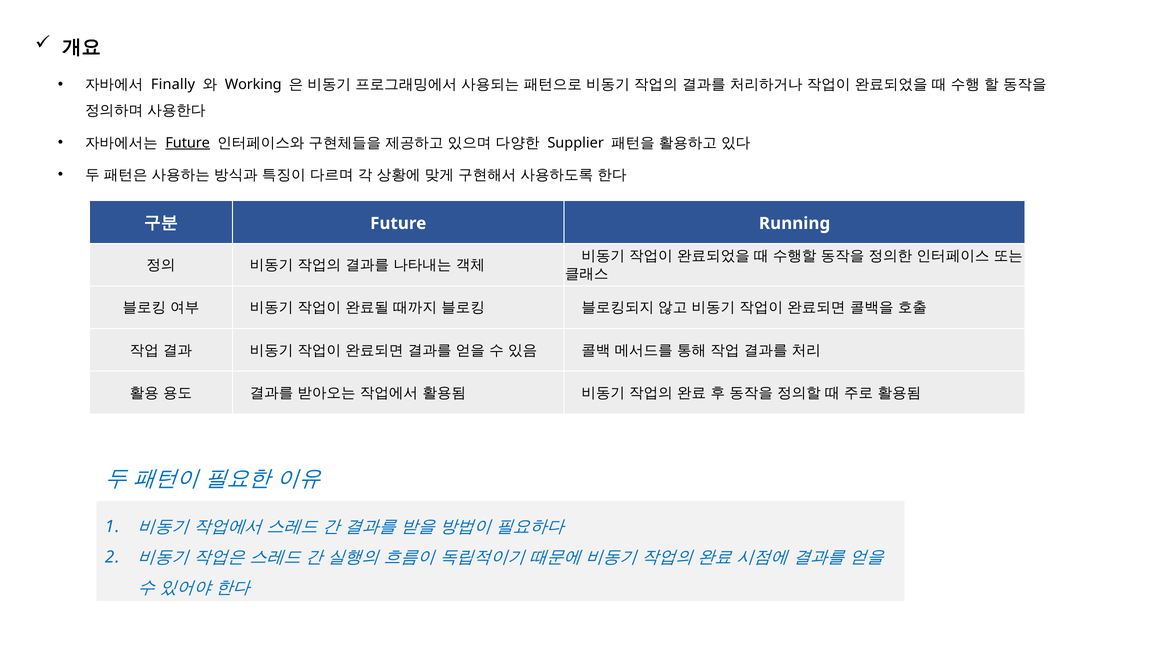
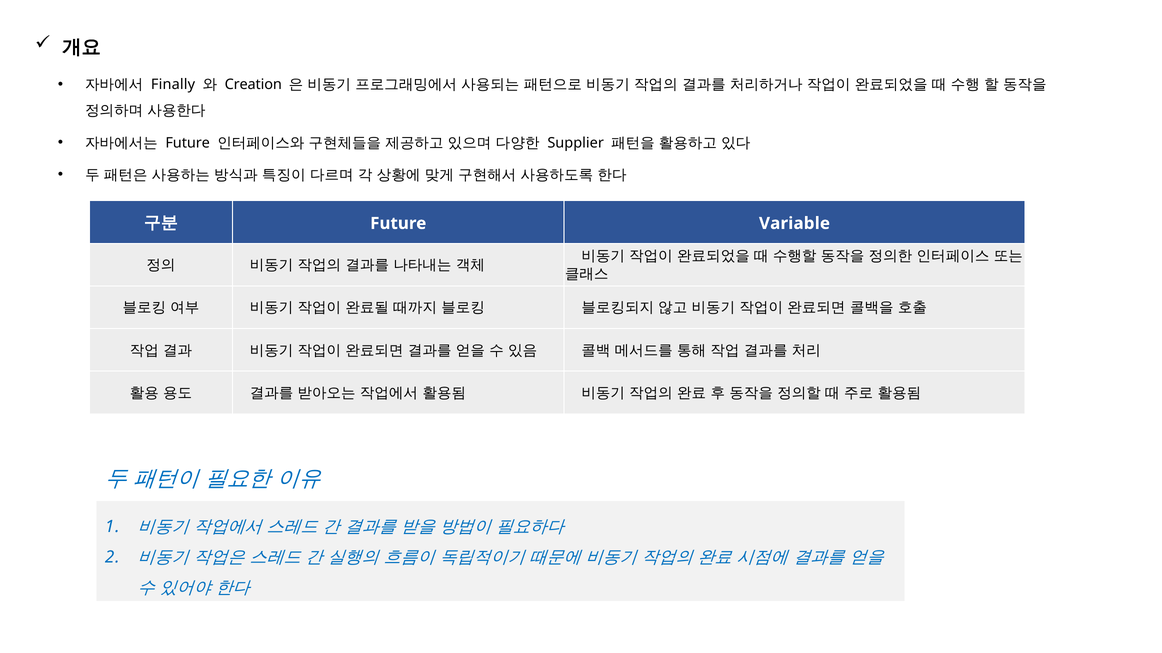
Working: Working -> Creation
Future at (188, 143) underline: present -> none
Running: Running -> Variable
